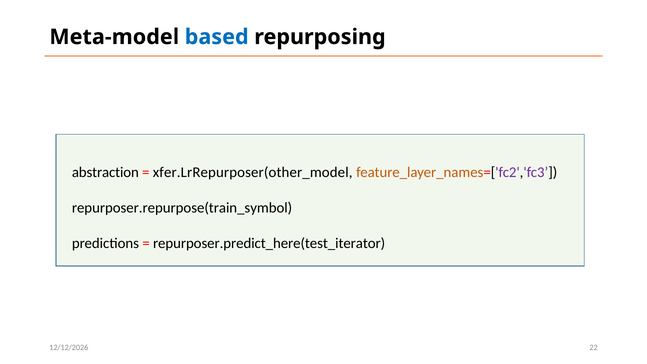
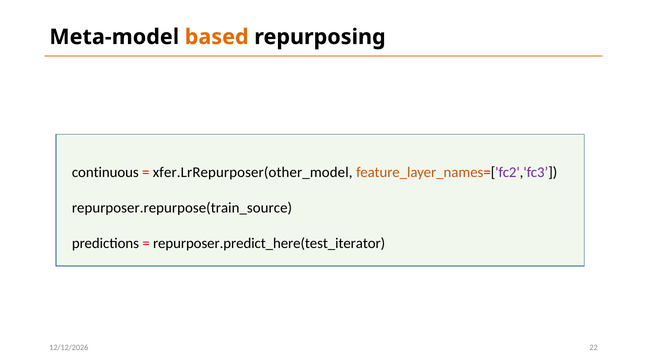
based colour: blue -> orange
abstraction: abstraction -> continuous
repurposer.repurpose(train_symbol: repurposer.repurpose(train_symbol -> repurposer.repurpose(train_source
